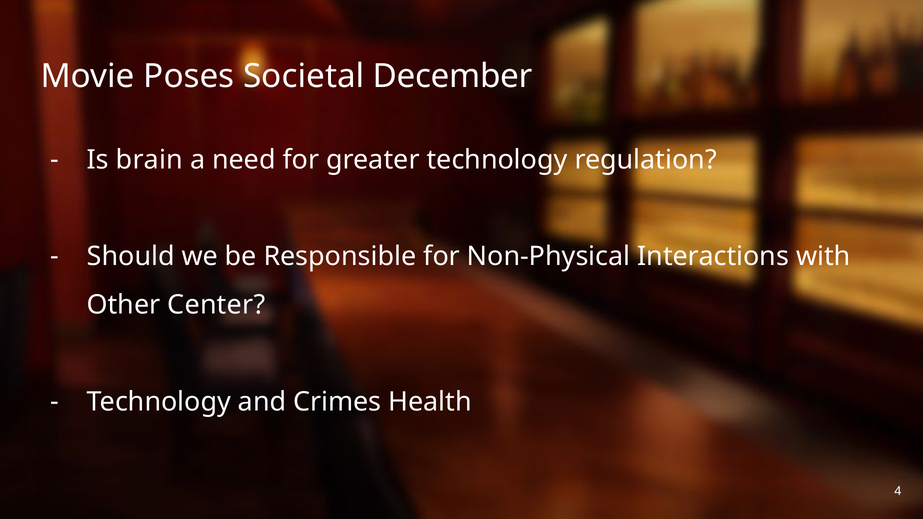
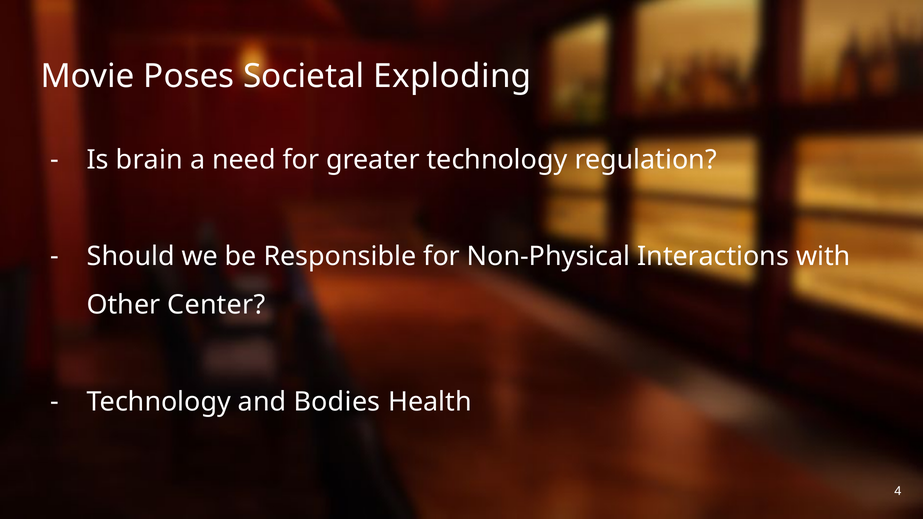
December: December -> Exploding
Crimes: Crimes -> Bodies
